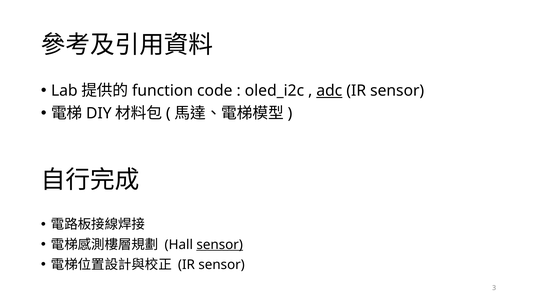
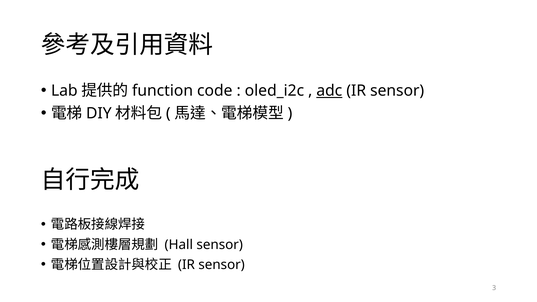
sensor at (220, 245) underline: present -> none
